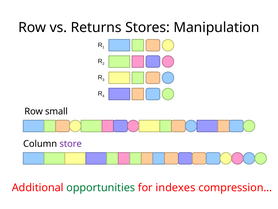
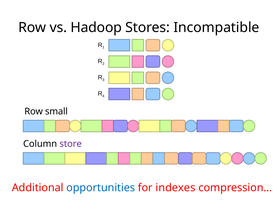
Returns: Returns -> Hadoop
Manipulation: Manipulation -> Incompatible
opportunities colour: green -> blue
